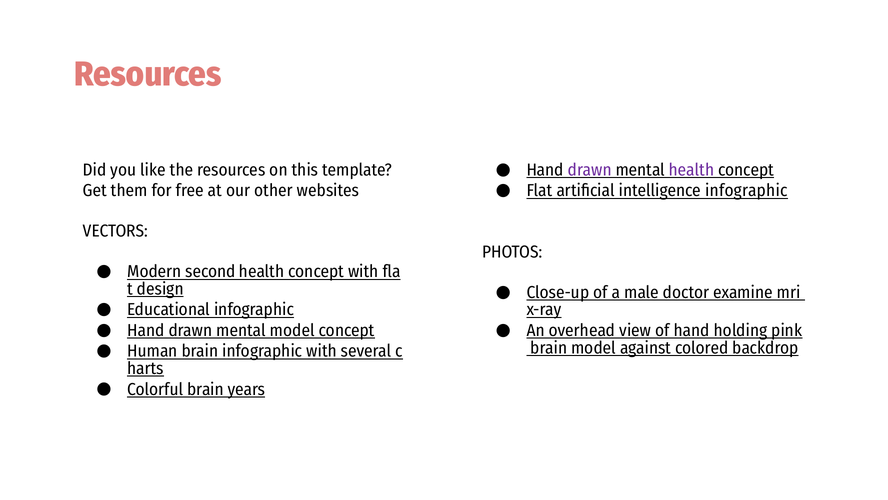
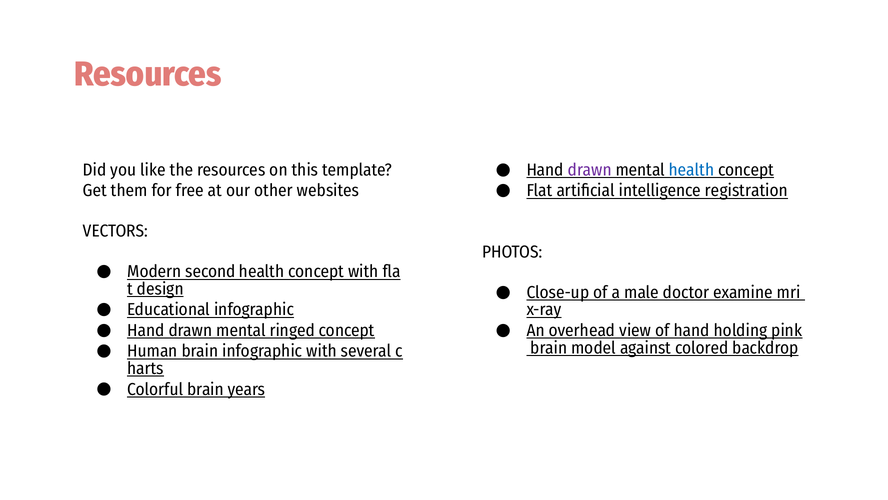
health at (692, 170) colour: purple -> blue
intelligence infographic: infographic -> registration
mental model: model -> ringed
